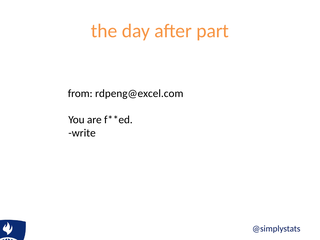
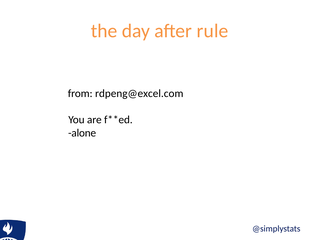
part: part -> rule
write: write -> alone
